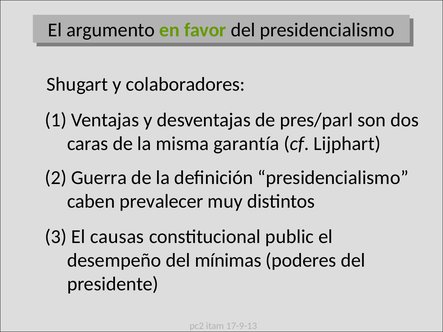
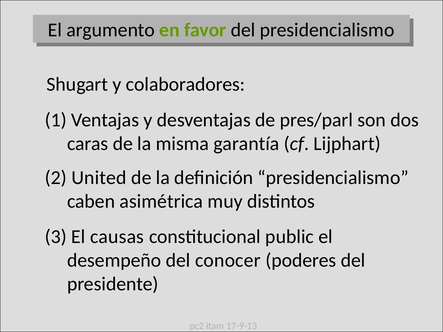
Guerra: Guerra -> United
prevalecer: prevalecer -> asimétrica
mínimas: mínimas -> conocer
